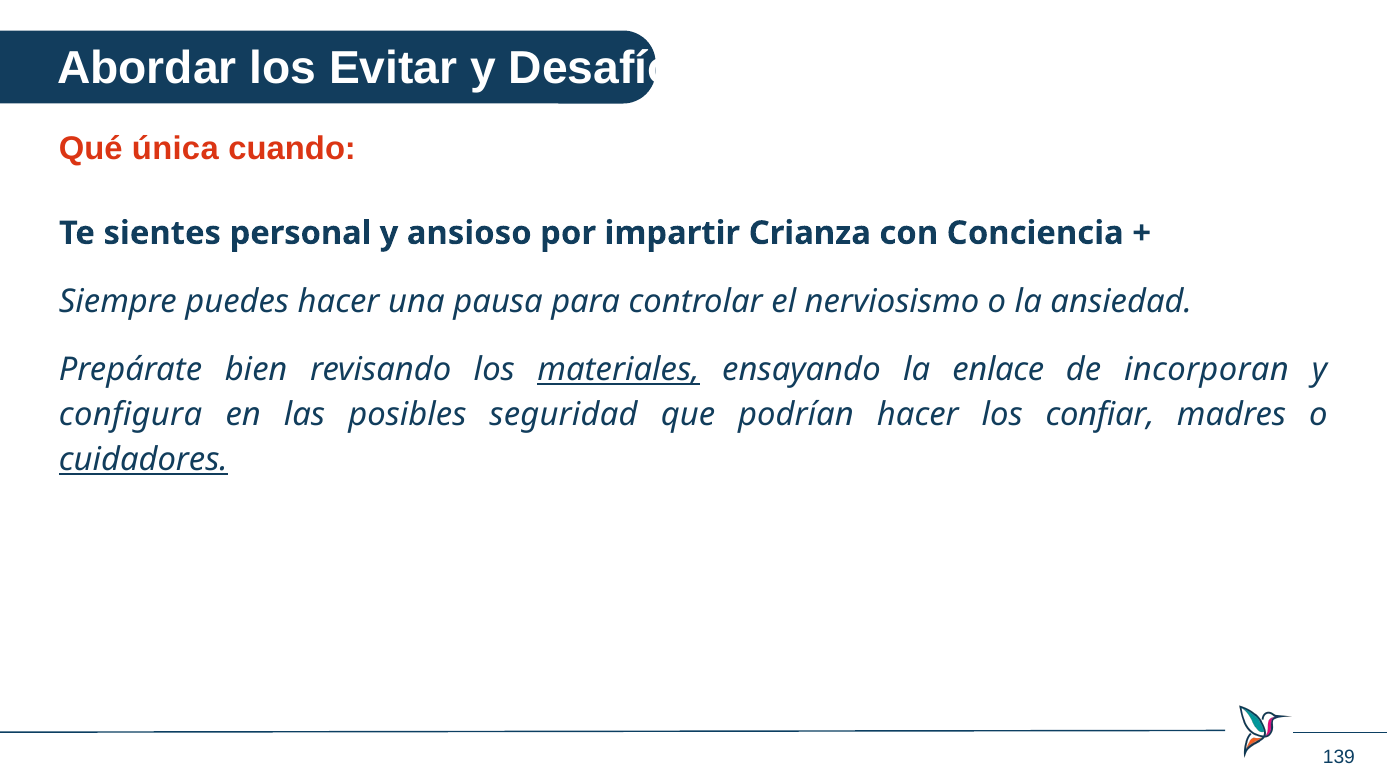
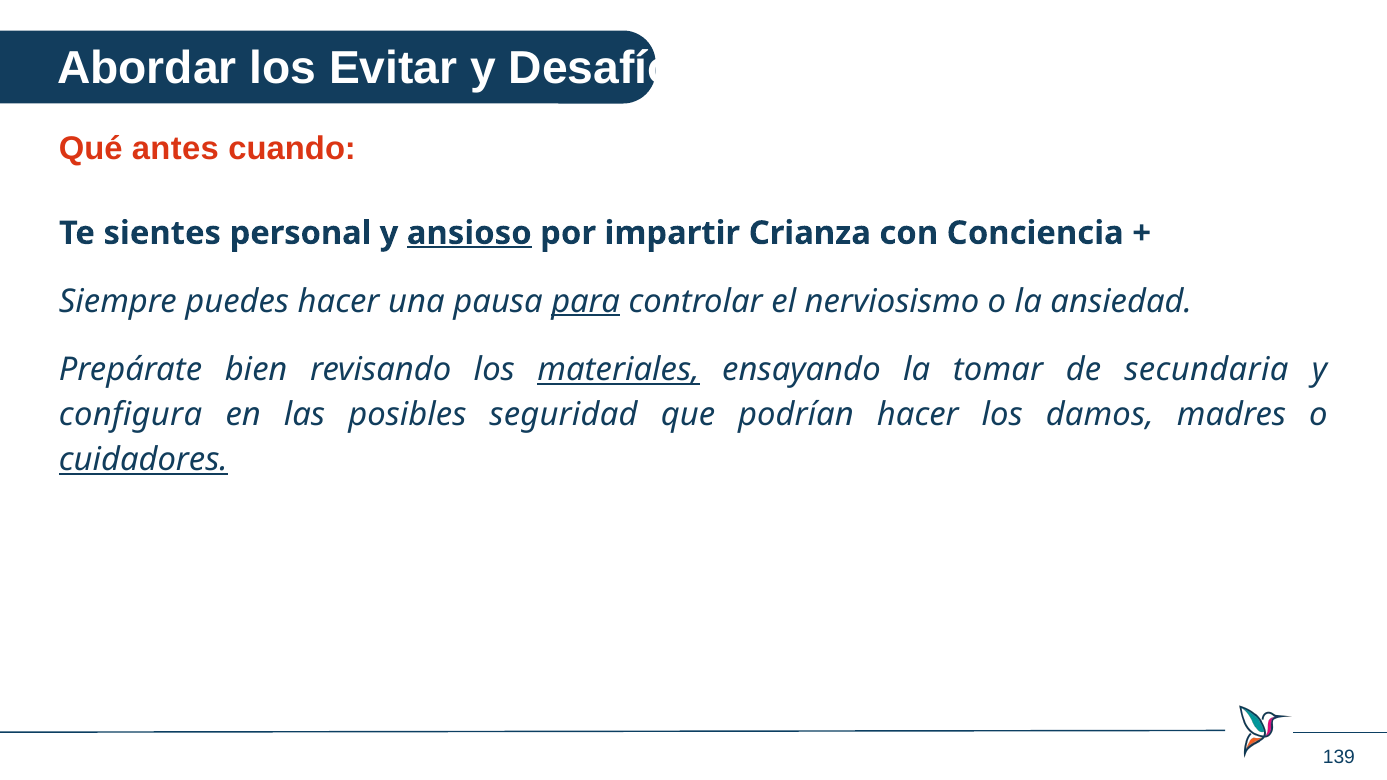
única: única -> antes
ansioso underline: none -> present
para underline: none -> present
enlace: enlace -> tomar
incorporan: incorporan -> secundaria
confiar: confiar -> damos
